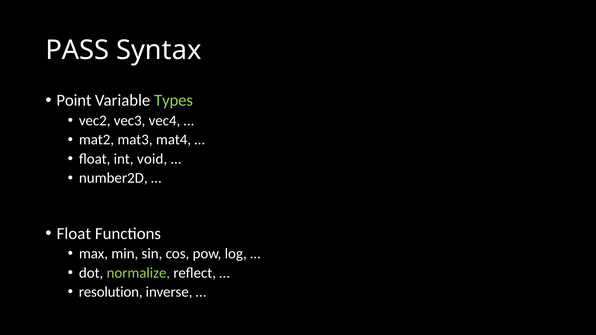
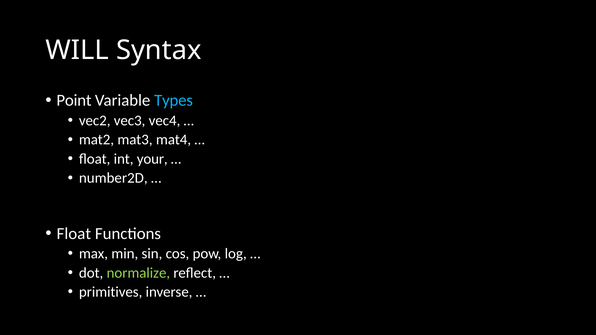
PASS: PASS -> WILL
Types colour: light green -> light blue
void: void -> your
resolution: resolution -> primitives
